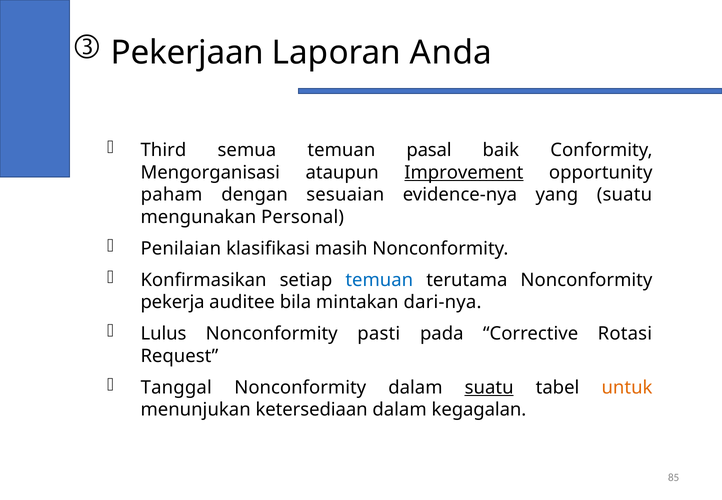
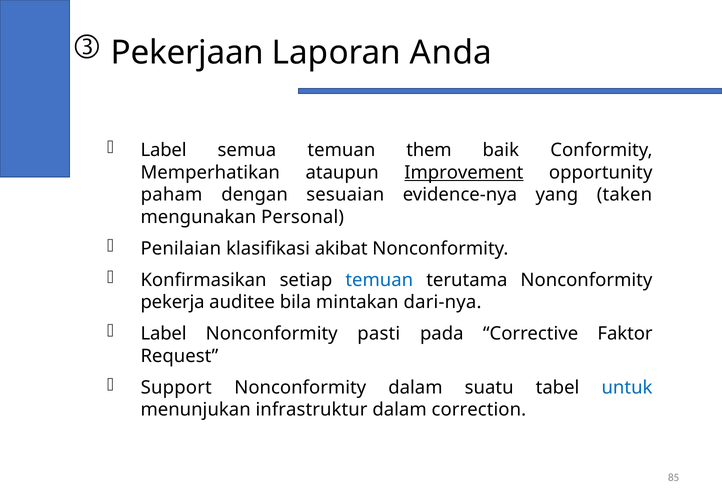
Third at (163, 150): Third -> Label
pasal: pasal -> them
Mengorganisasi: Mengorganisasi -> Memperhatikan
yang suatu: suatu -> taken
masih: masih -> akibat
Lulus at (163, 334): Lulus -> Label
Rotasi: Rotasi -> Faktor
Tanggal: Tanggal -> Support
suatu at (489, 387) underline: present -> none
untuk colour: orange -> blue
ketersediaan: ketersediaan -> infrastruktur
kegagalan: kegagalan -> correction
